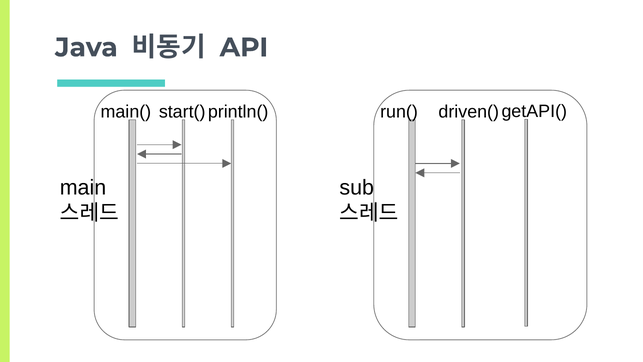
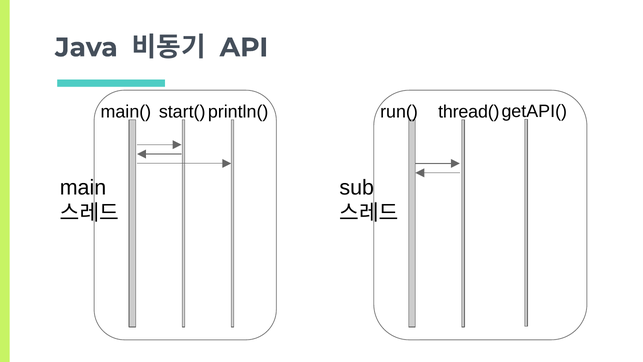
driven(: driven( -> thread(
